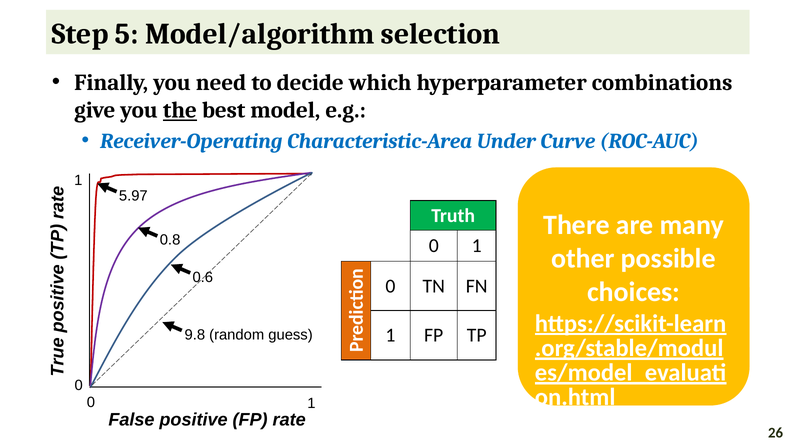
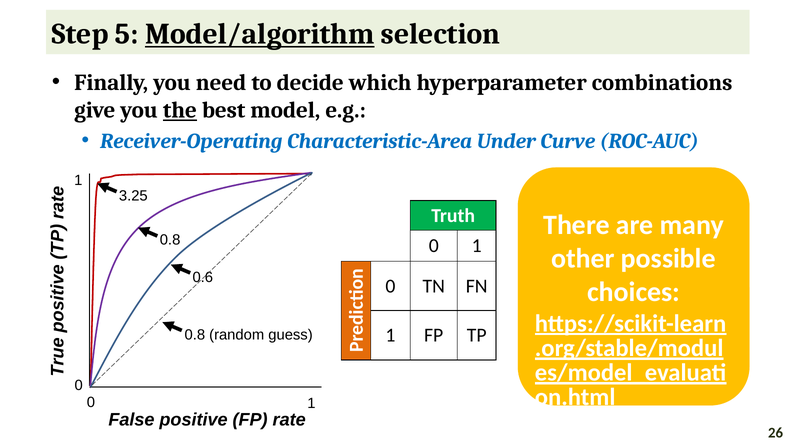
Model/algorithm underline: none -> present
5.97: 5.97 -> 3.25
9.8 at (195, 335): 9.8 -> 0.8
